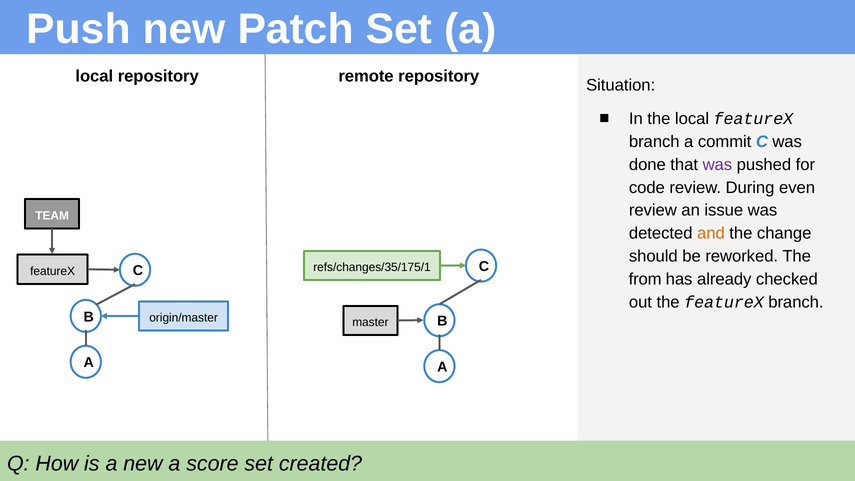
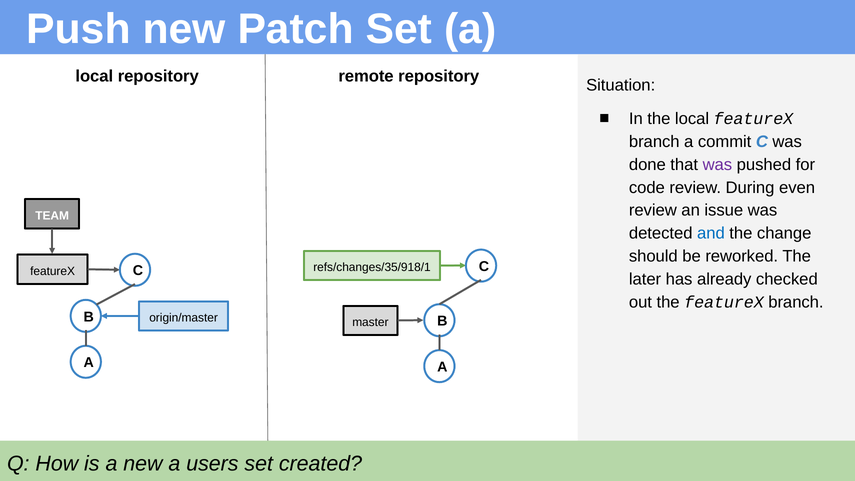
and colour: orange -> blue
refs/changes/35/175/1: refs/changes/35/175/1 -> refs/changes/35/918/1
from: from -> later
score: score -> users
